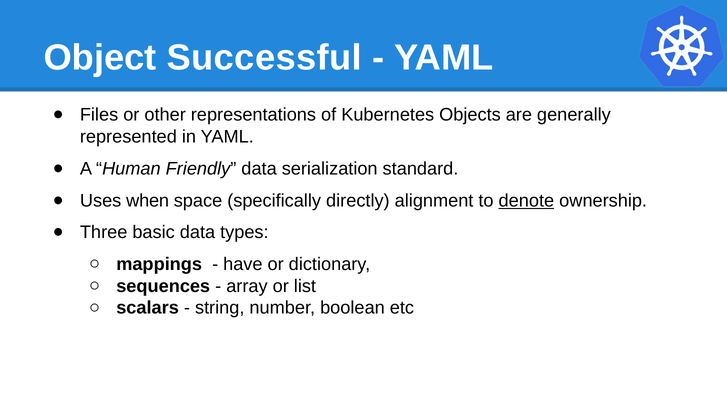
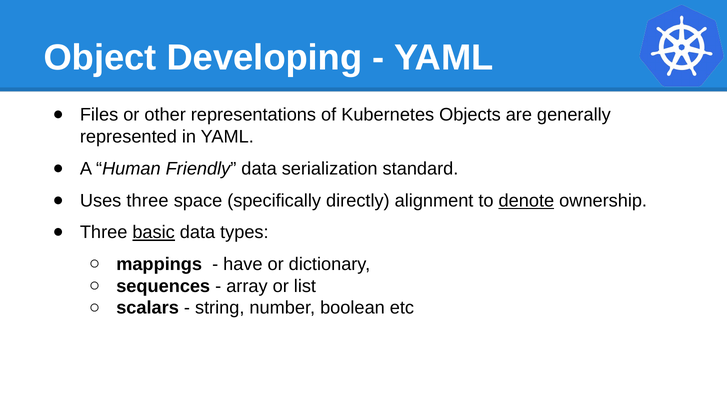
Successful: Successful -> Developing
Uses when: when -> three
basic underline: none -> present
